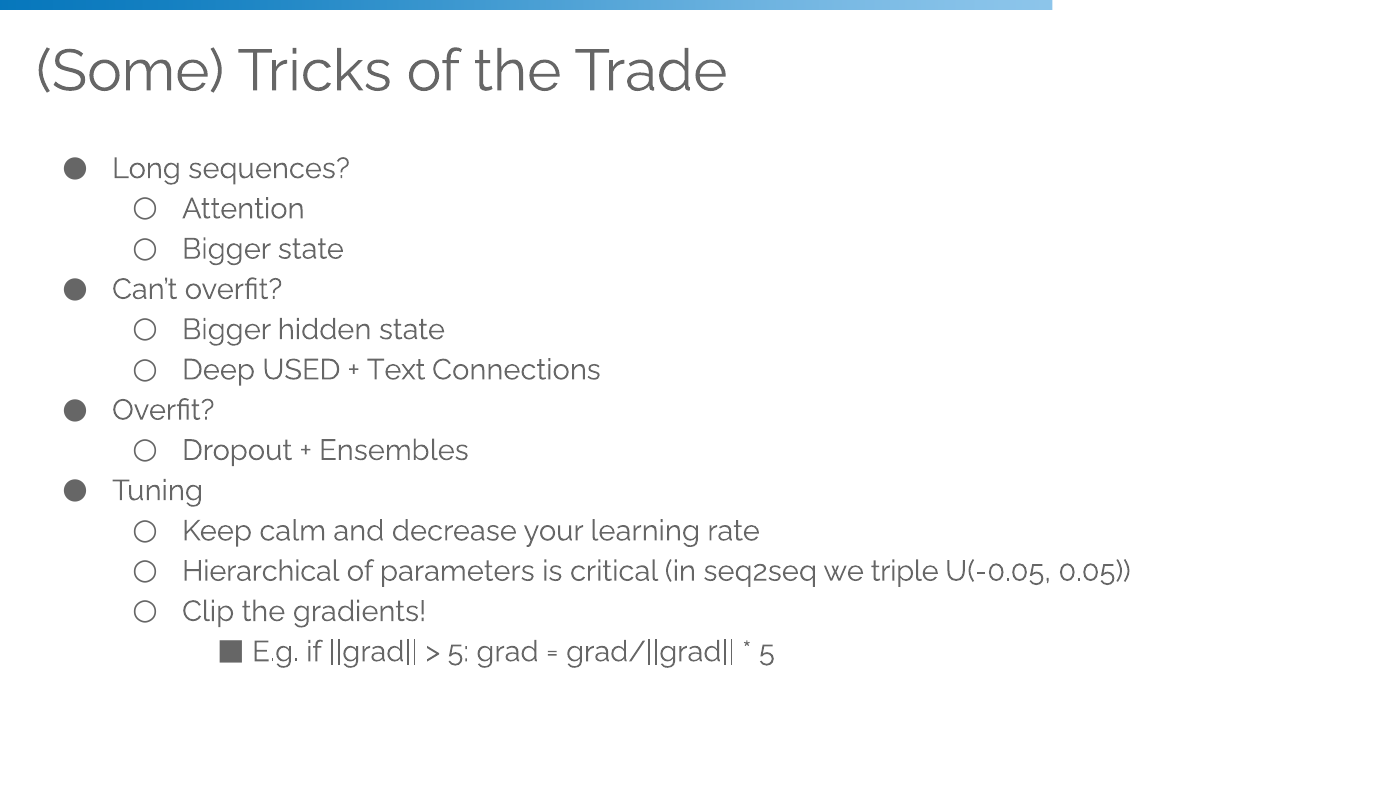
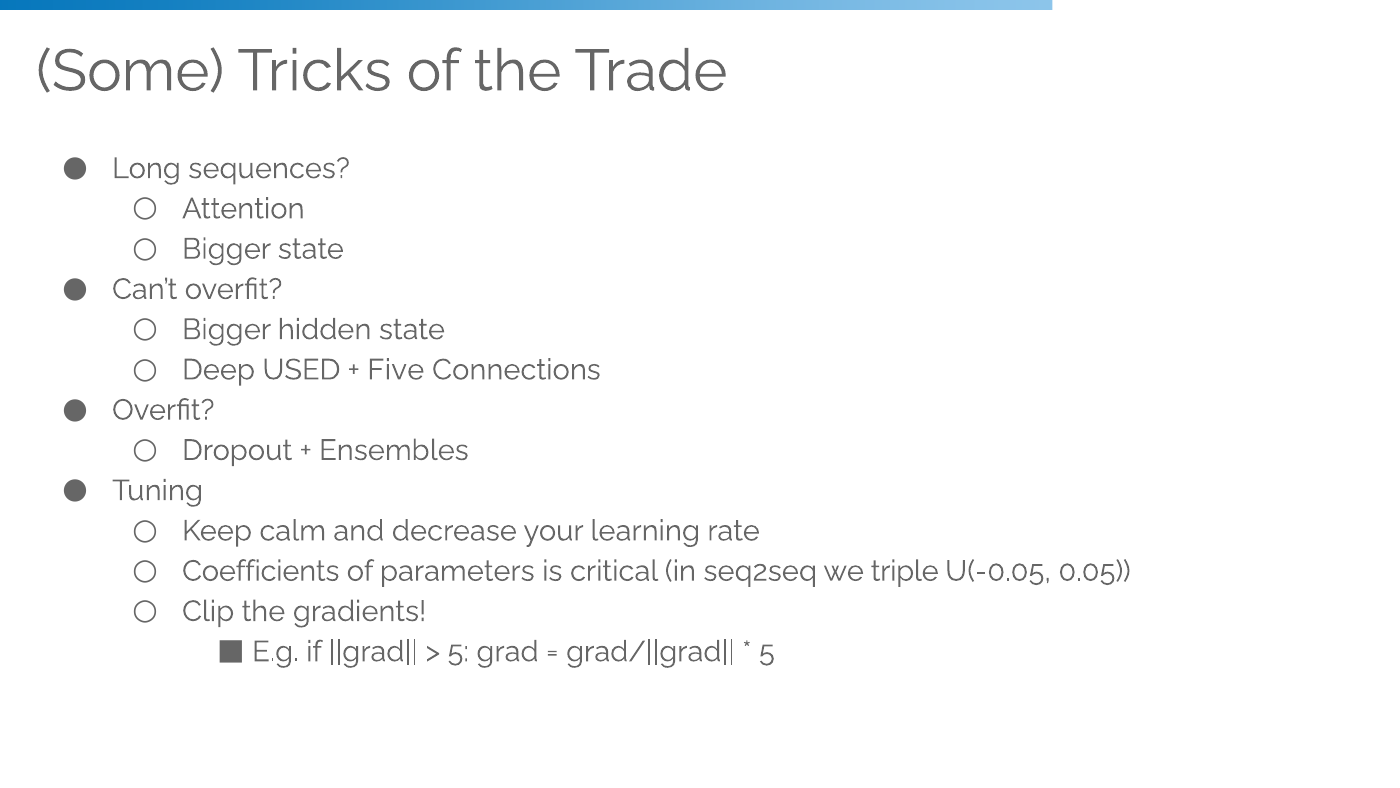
Text: Text -> Five
Hierarchical: Hierarchical -> Coefficients
